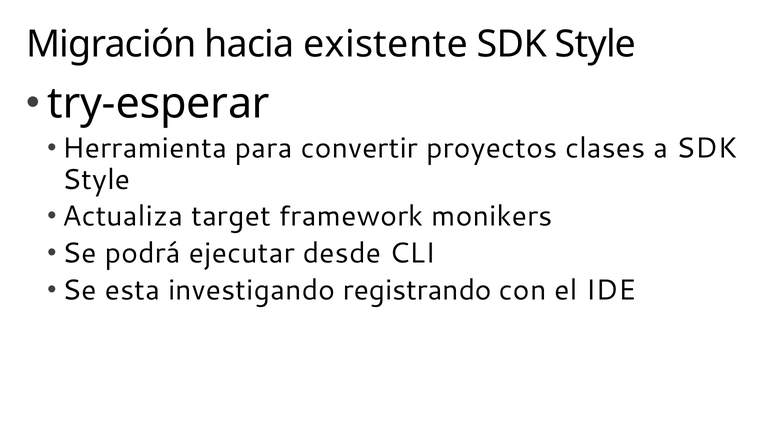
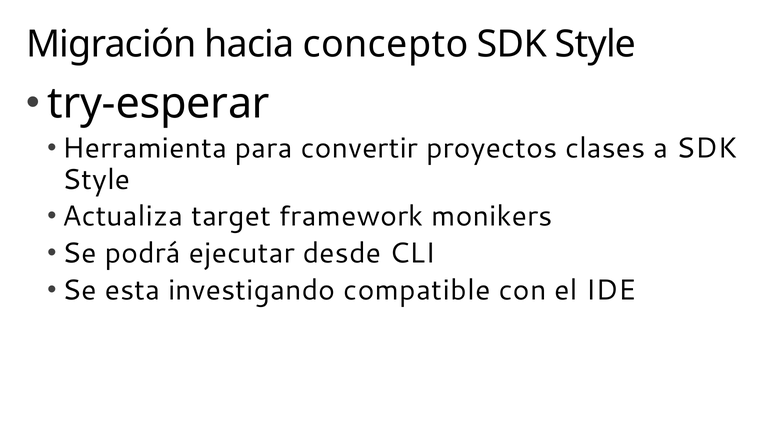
existente: existente -> concepto
registrando: registrando -> compatible
